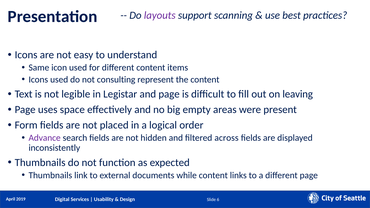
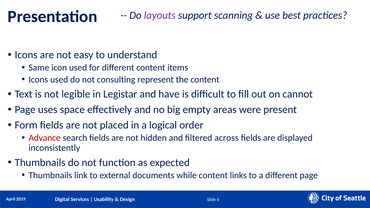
and page: page -> have
leaving: leaving -> cannot
Advance colour: purple -> red
